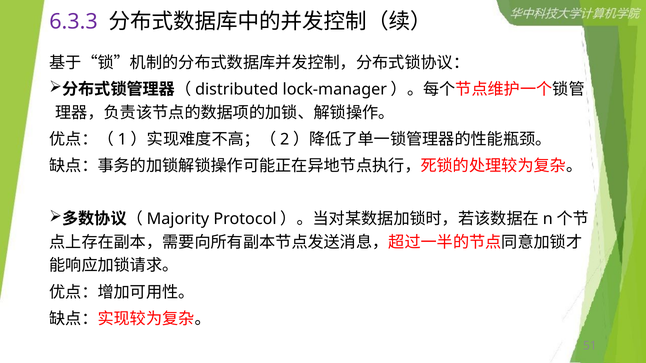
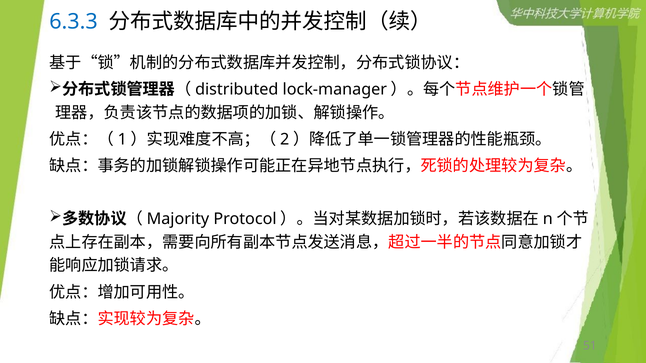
6.3.3 colour: purple -> blue
